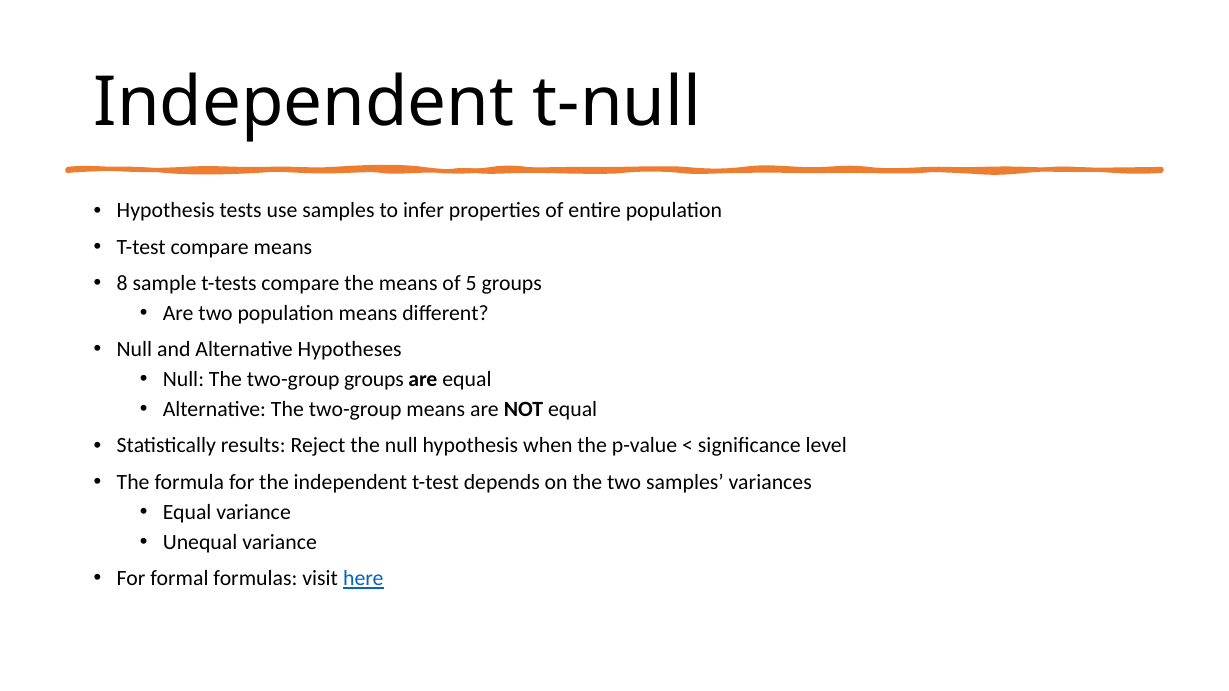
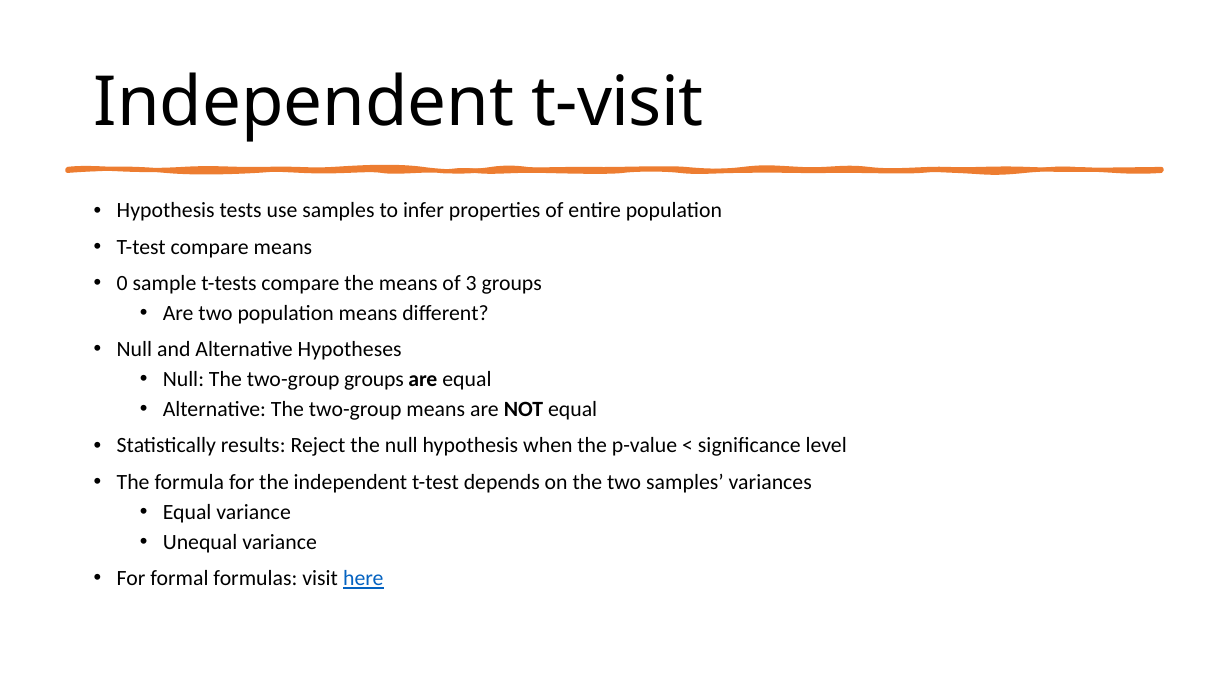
t-null: t-null -> t-visit
8: 8 -> 0
5: 5 -> 3
